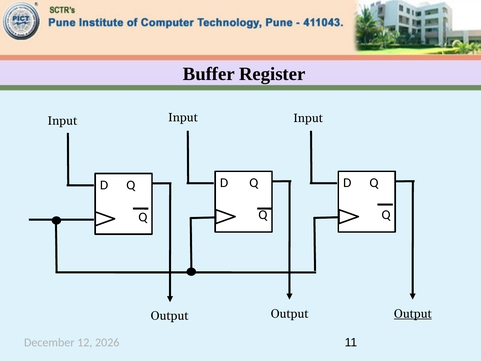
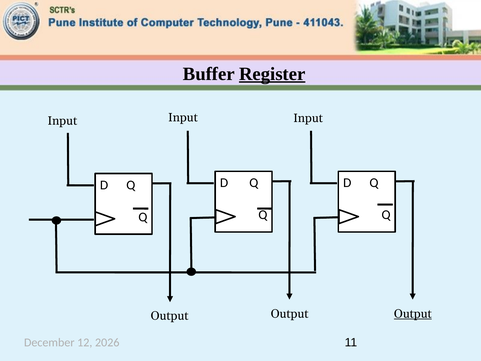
Register underline: none -> present
